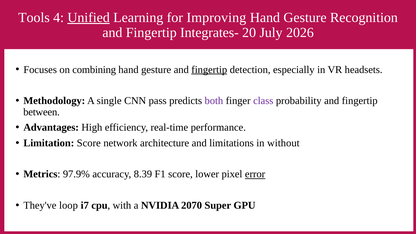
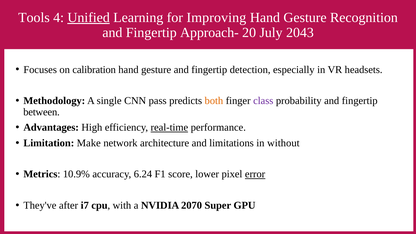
Integrates-: Integrates- -> Approach-
2026: 2026 -> 2043
combining: combining -> calibration
fingertip at (209, 70) underline: present -> none
both colour: purple -> orange
real-time underline: none -> present
Limitation Score: Score -> Make
97.9%: 97.9% -> 10.9%
8.39: 8.39 -> 6.24
loop: loop -> after
